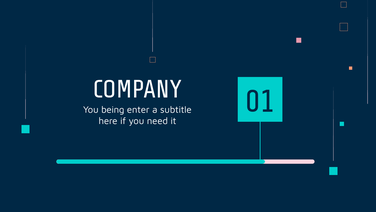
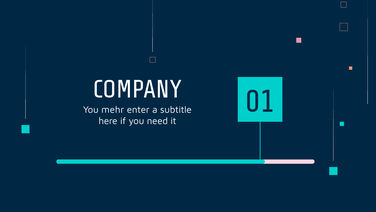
being: being -> mehr
